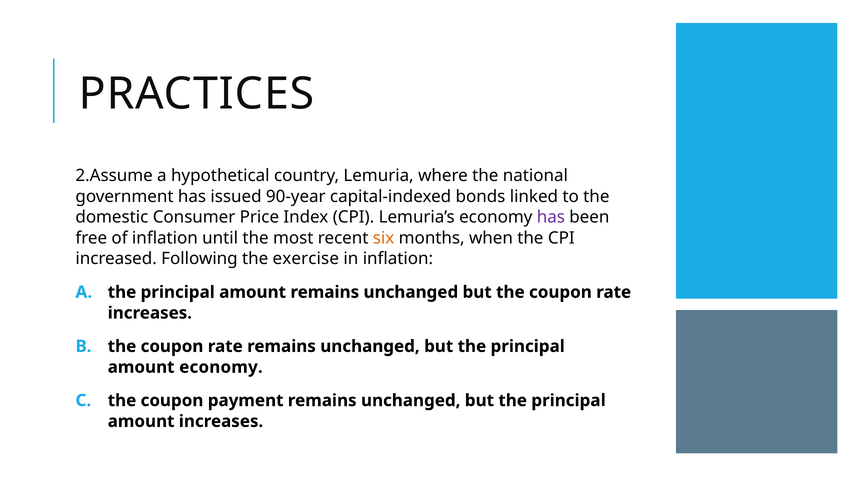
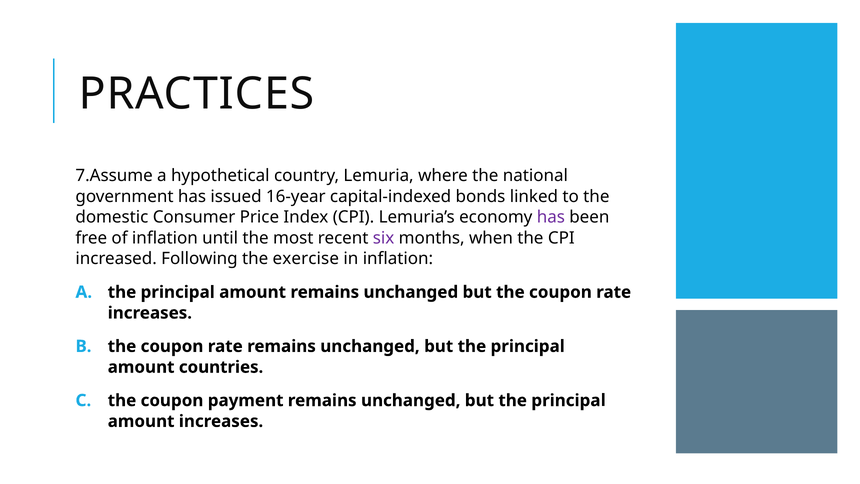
2.Assume: 2.Assume -> 7.Assume
90-year: 90-year -> 16-year
six colour: orange -> purple
amount economy: economy -> countries
